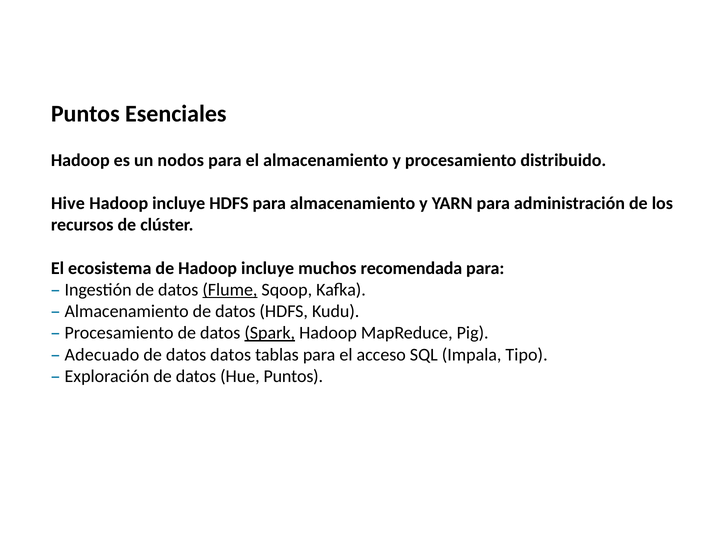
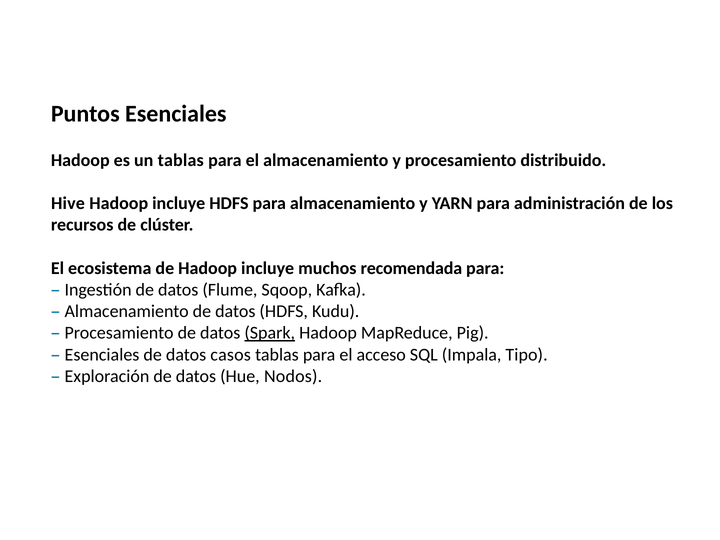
un nodos: nodos -> tablas
Flume underline: present -> none
Adecuado at (102, 355): Adecuado -> Esenciales
datos datos: datos -> casos
Hue Puntos: Puntos -> Nodos
